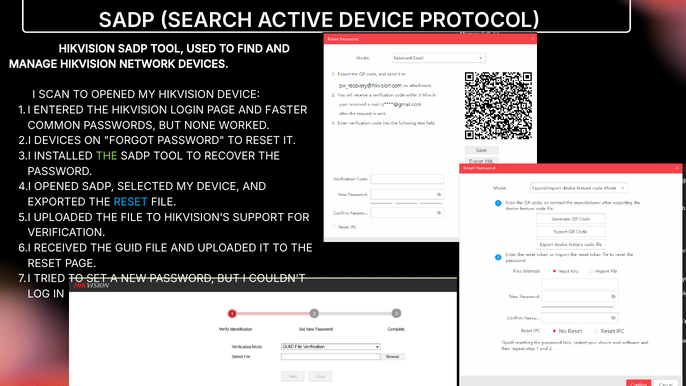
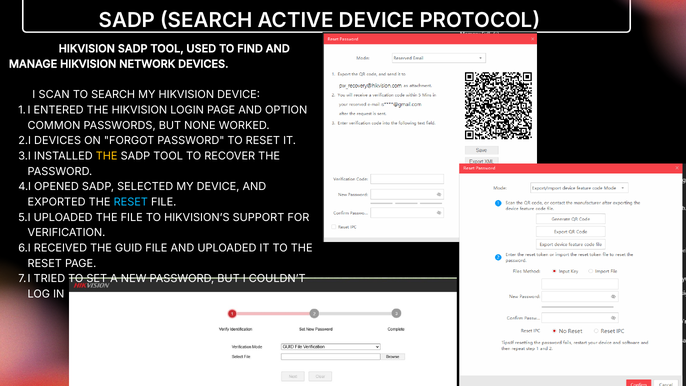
TO OPENED: OPENED -> SEARCH
FASTER: FASTER -> OPTION
THE at (107, 156) colour: light green -> yellow
